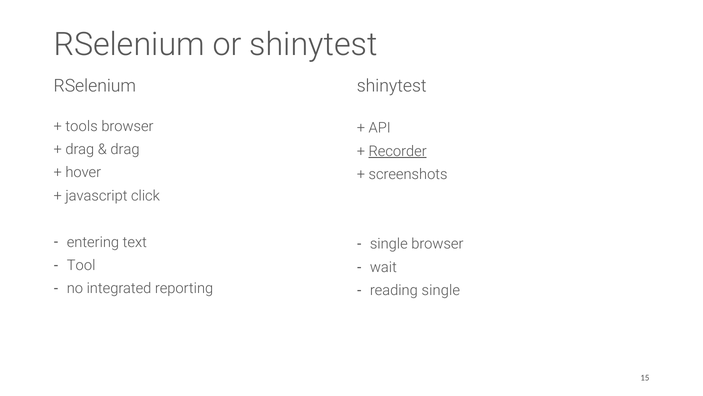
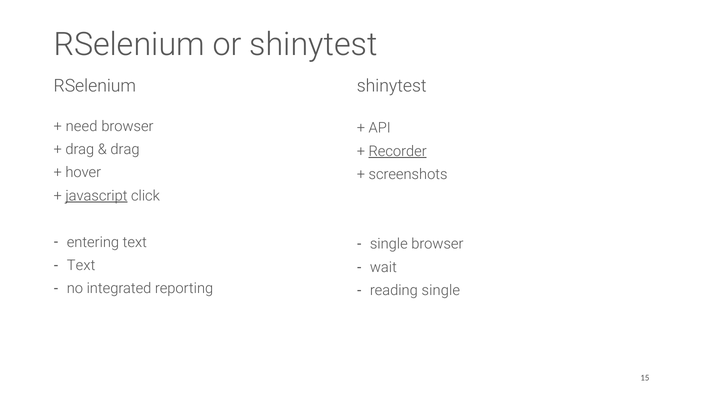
tools: tools -> need
javascript underline: none -> present
Tool at (81, 265): Tool -> Text
